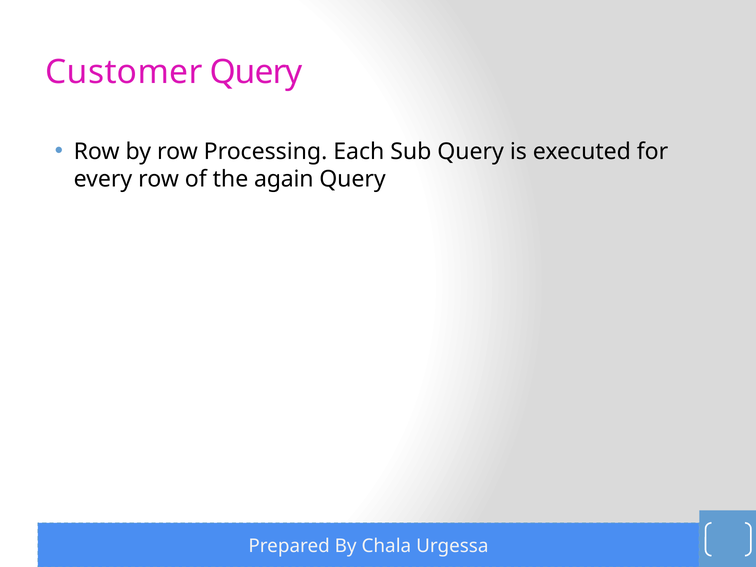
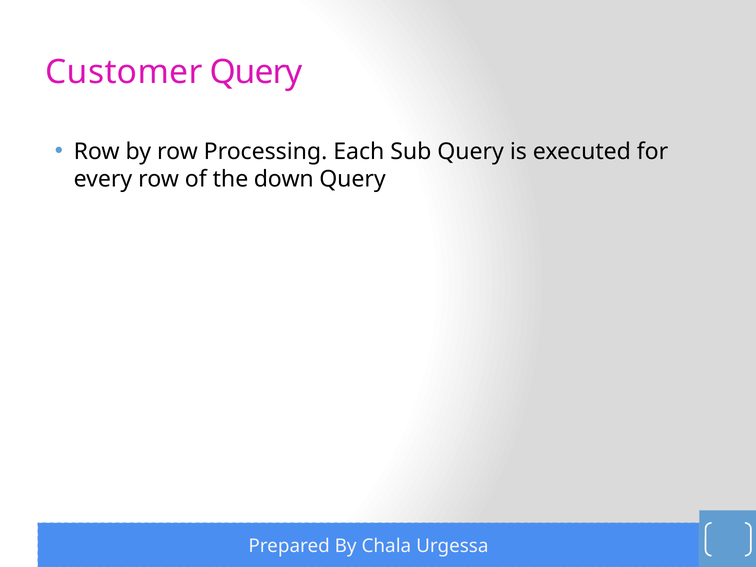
again: again -> down
